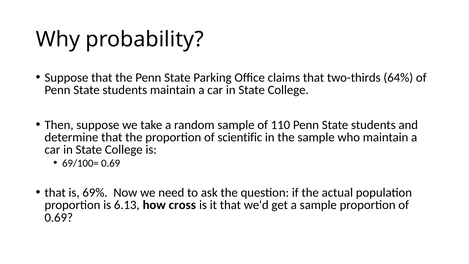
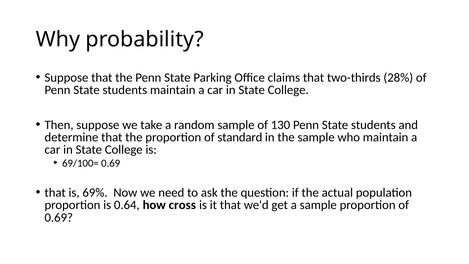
64%: 64% -> 28%
110: 110 -> 130
scientific: scientific -> standard
6.13: 6.13 -> 0.64
